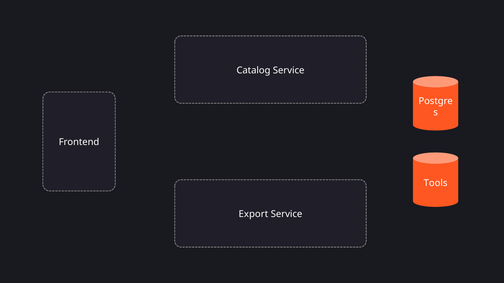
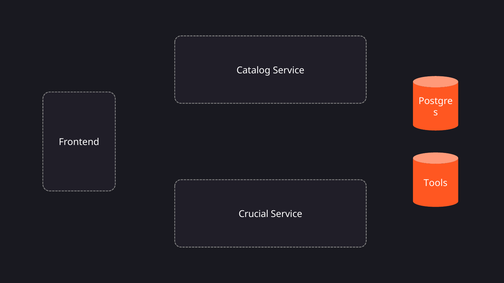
Export: Export -> Crucial
